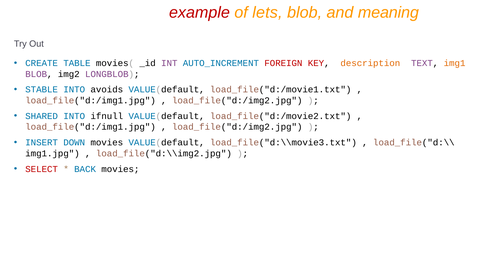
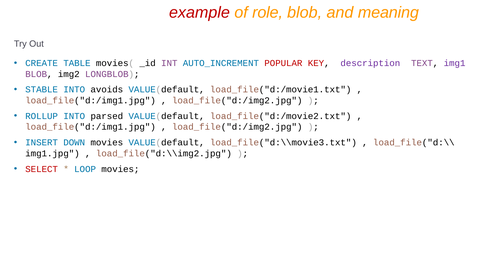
lets: lets -> role
FOREIGN: FOREIGN -> POPULAR
description colour: orange -> purple
img1 colour: orange -> purple
SHARED: SHARED -> ROLLUP
ifnull: ifnull -> parsed
BACK: BACK -> LOOP
